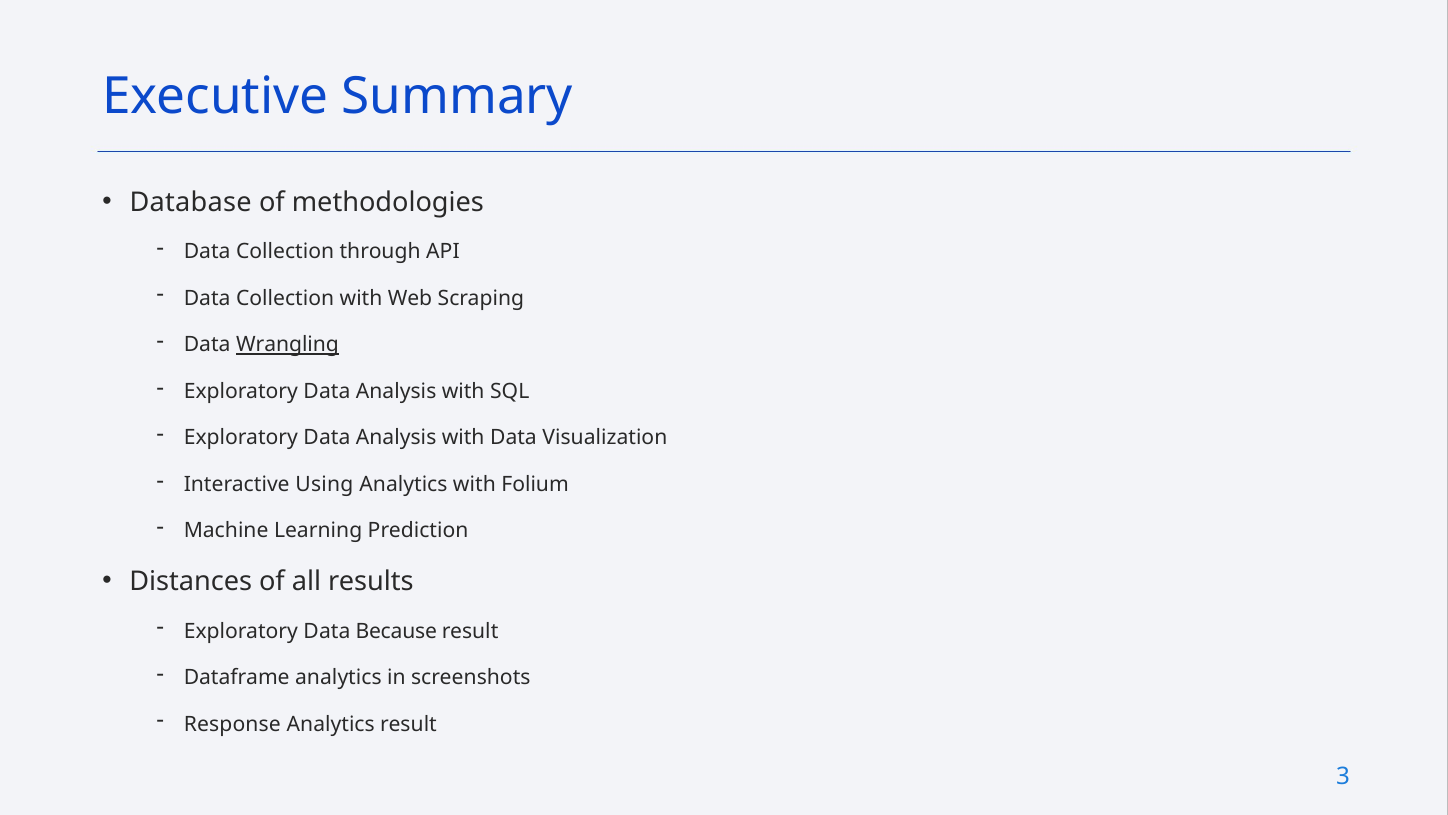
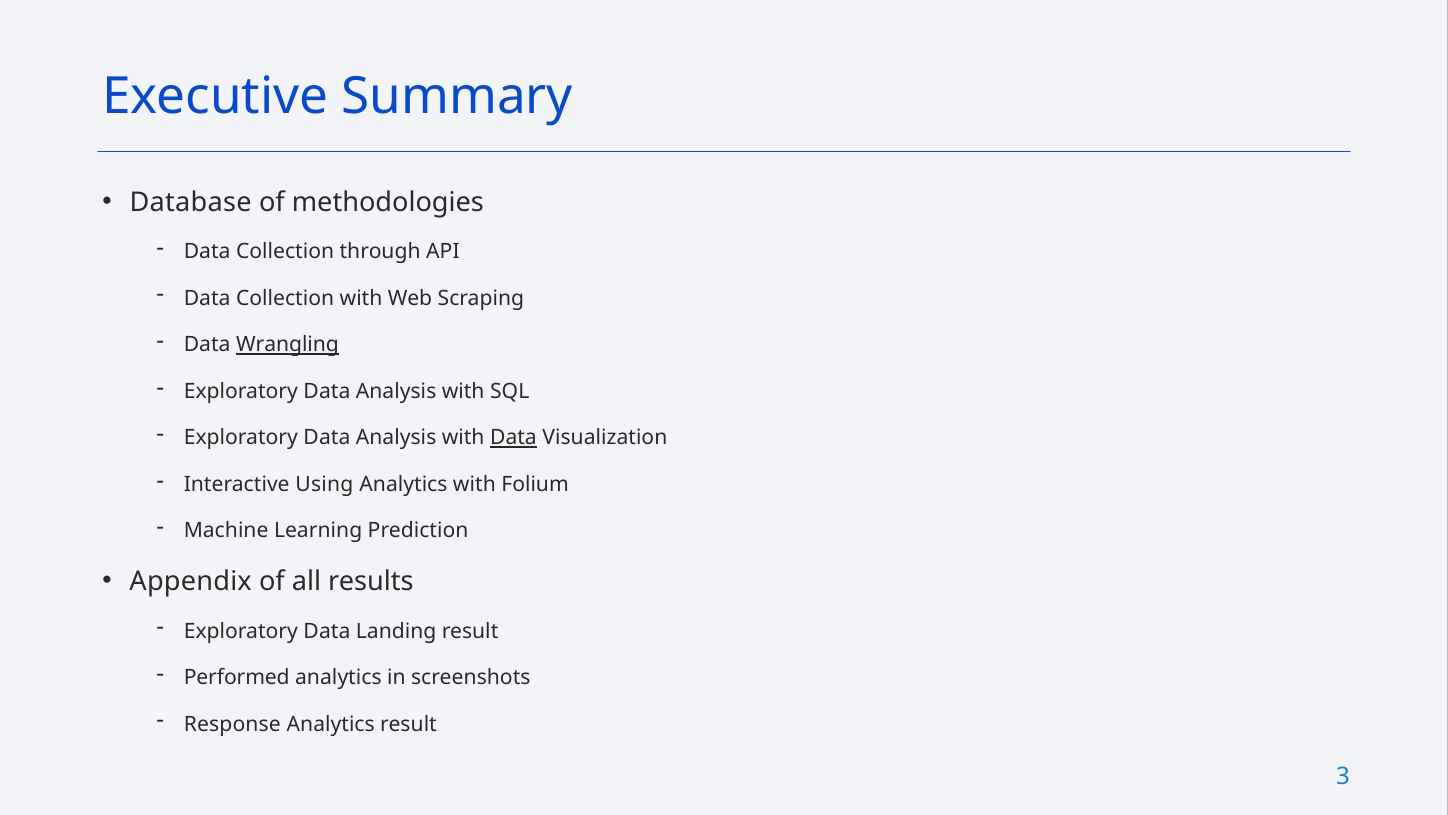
Data at (513, 438) underline: none -> present
Distances: Distances -> Appendix
Because: Because -> Landing
Dataframe: Dataframe -> Performed
